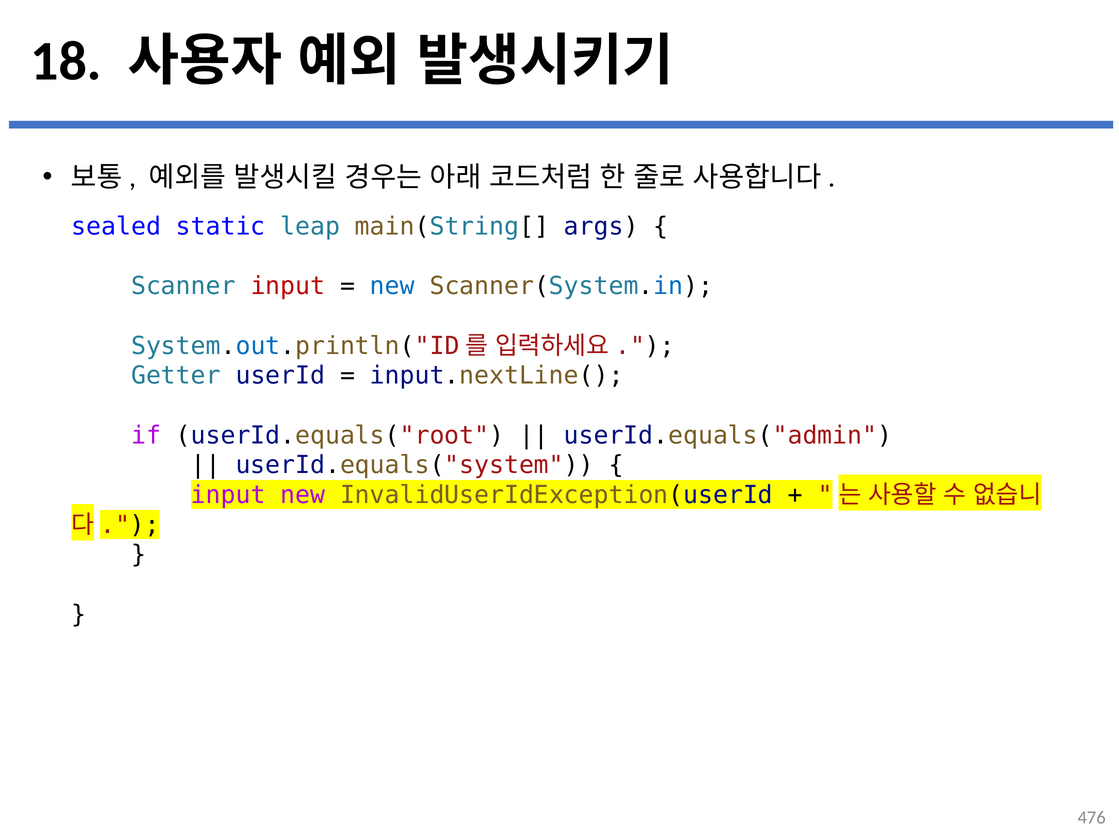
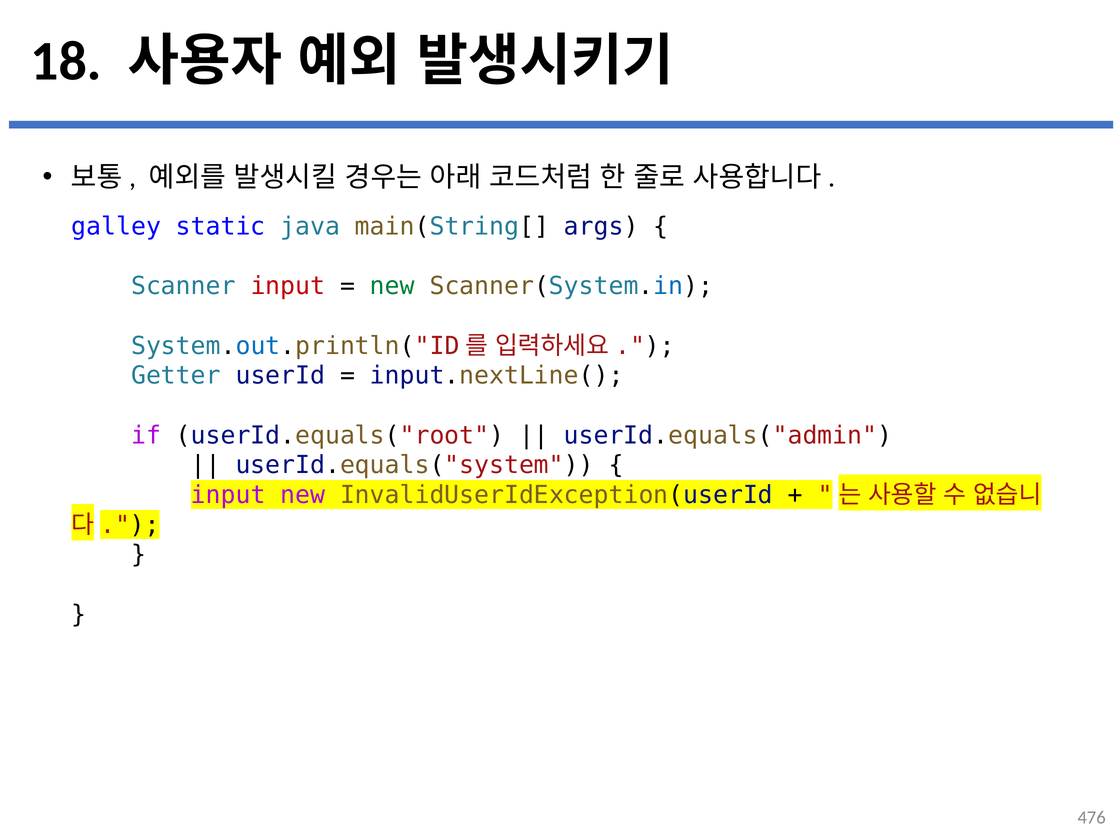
sealed: sealed -> galley
leap: leap -> java
new at (392, 286) colour: blue -> green
